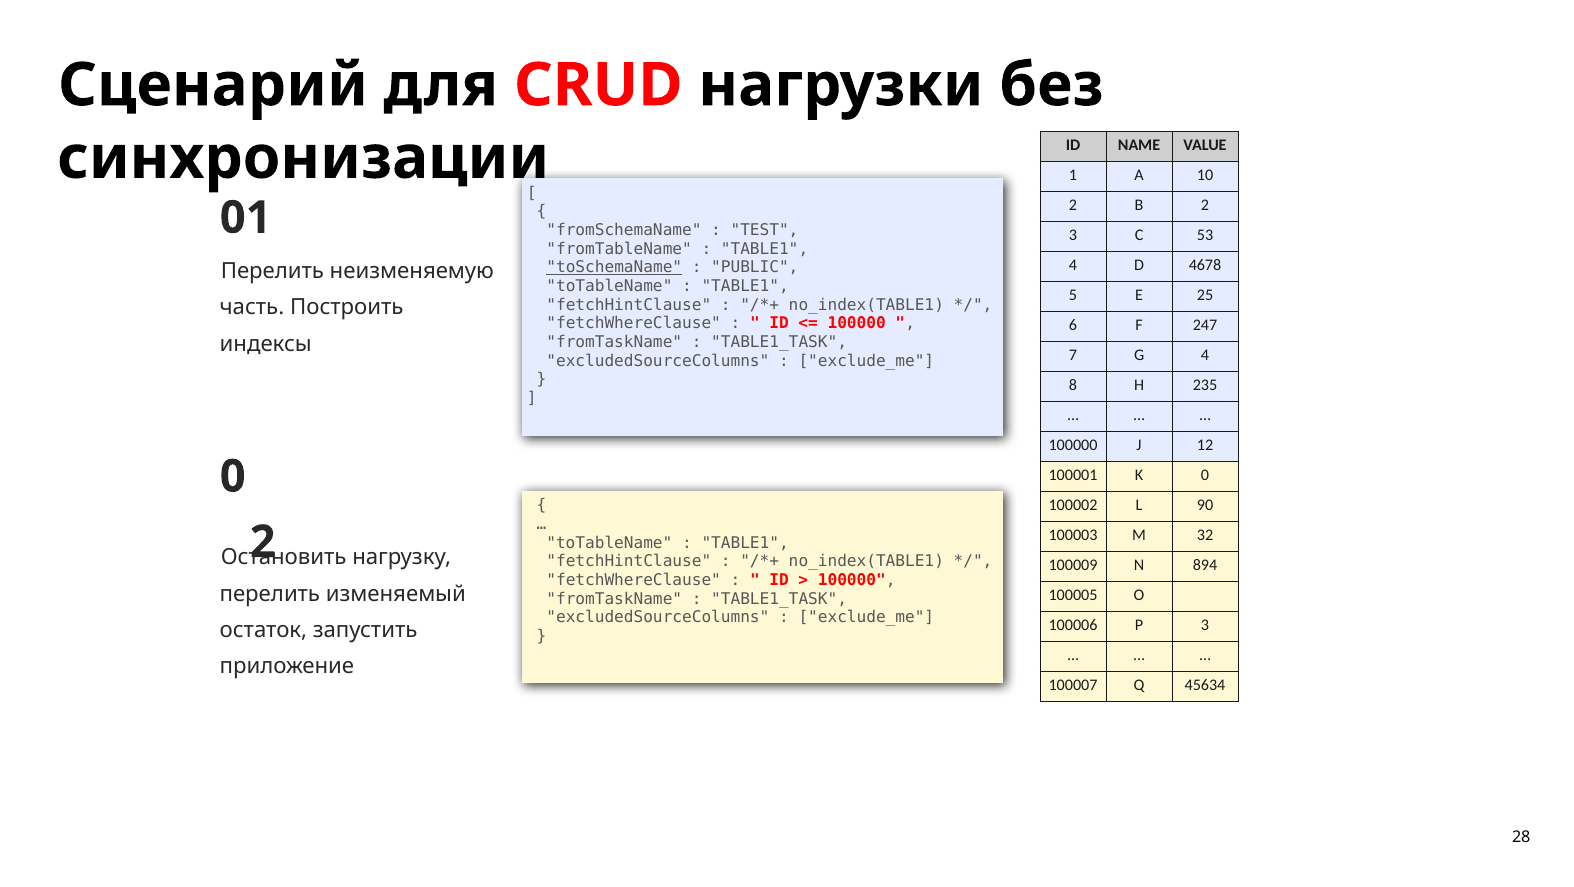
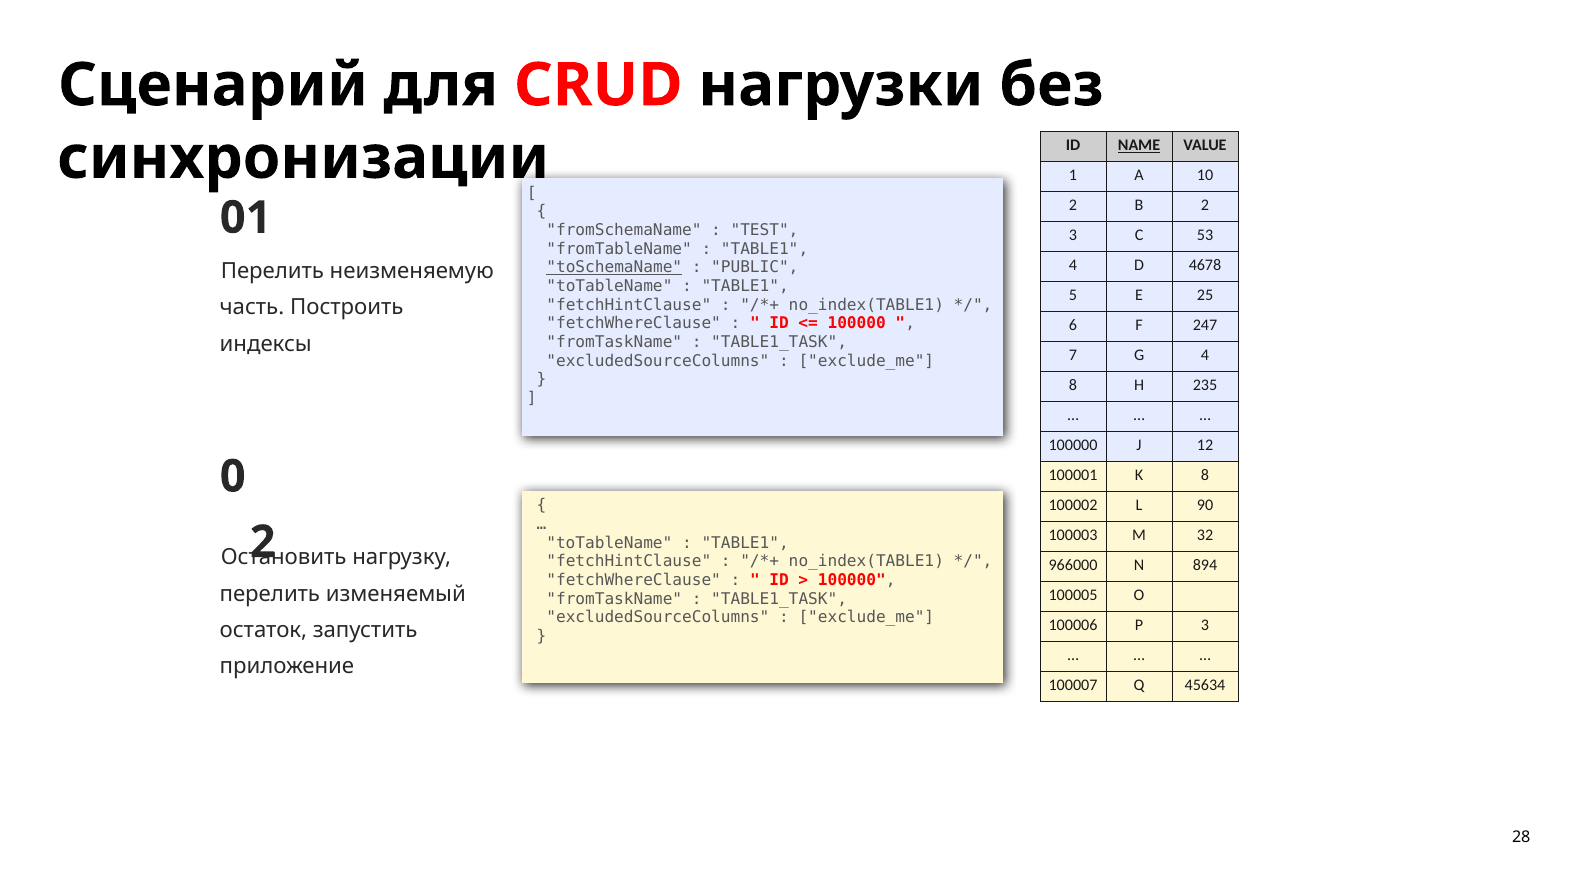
NAME underline: none -> present
K 0: 0 -> 8
100009: 100009 -> 966000
